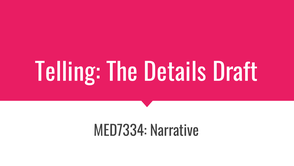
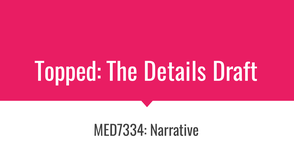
Telling: Telling -> Topped
